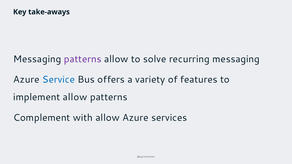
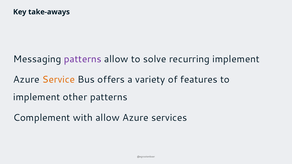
recurring messaging: messaging -> implement
Service colour: blue -> orange
implement allow: allow -> other
